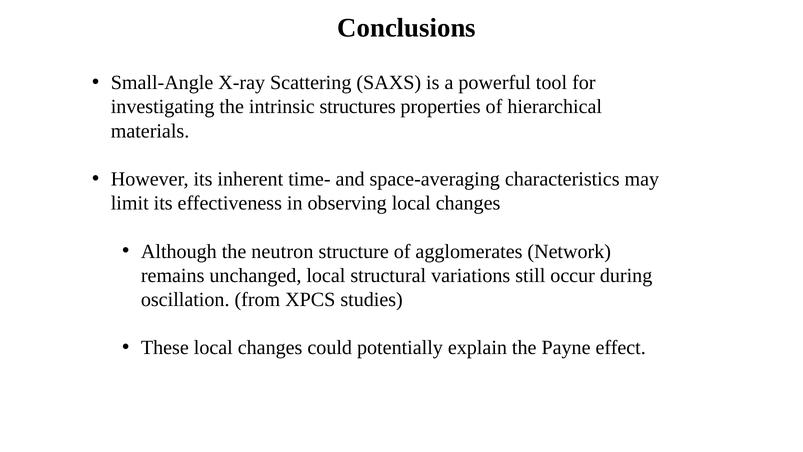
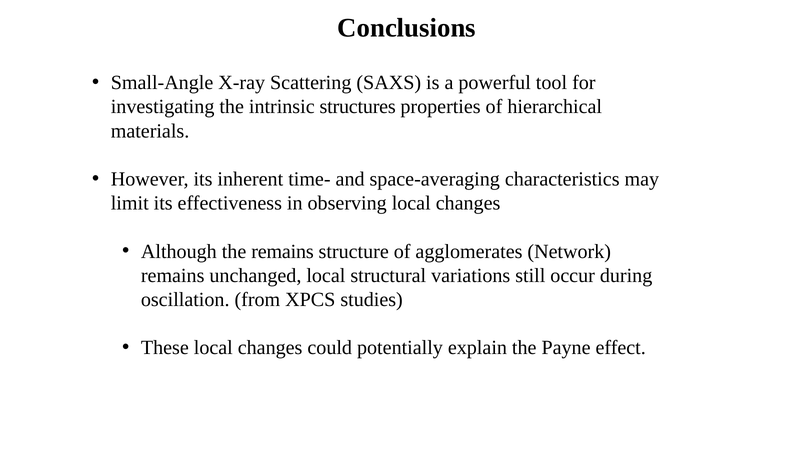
the neutron: neutron -> remains
